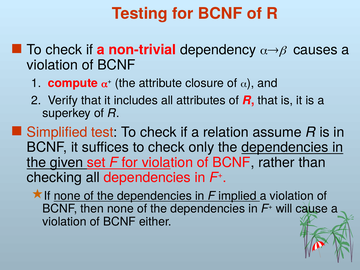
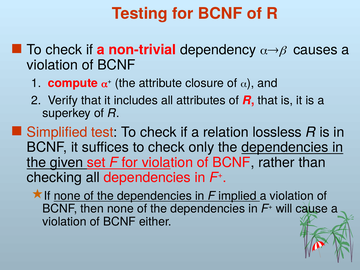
assume: assume -> lossless
